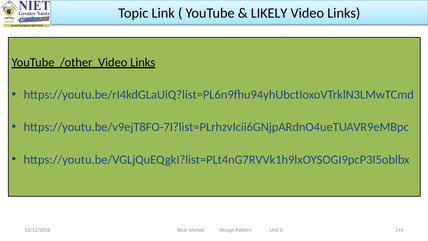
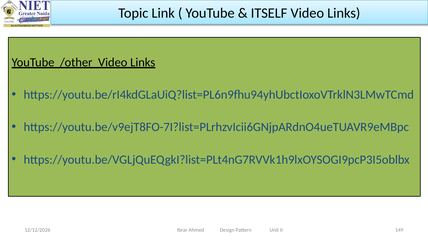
LIKELY: LIKELY -> ITSELF
